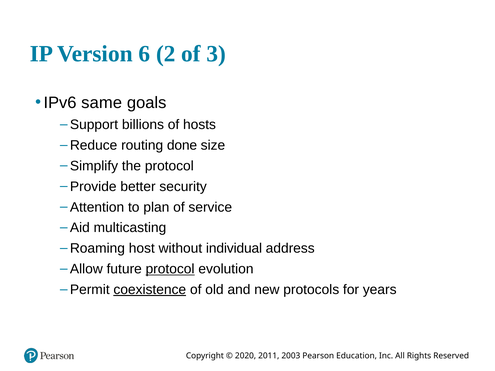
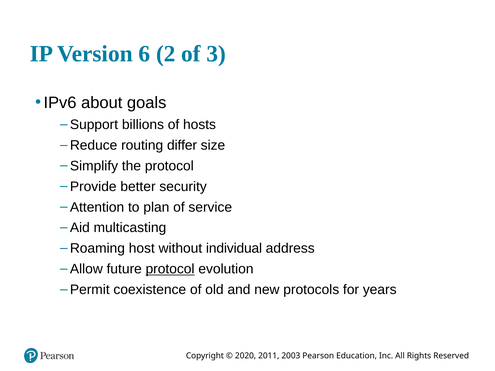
same: same -> about
done: done -> differ
coexistence underline: present -> none
